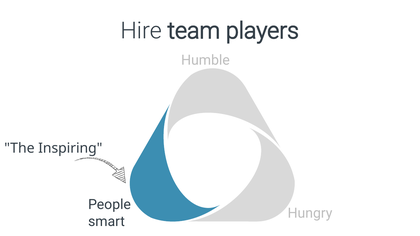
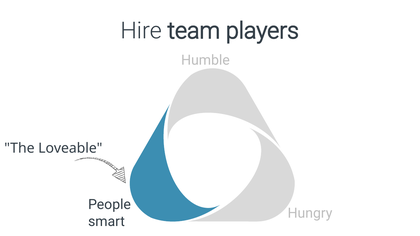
Inspiring: Inspiring -> Loveable
